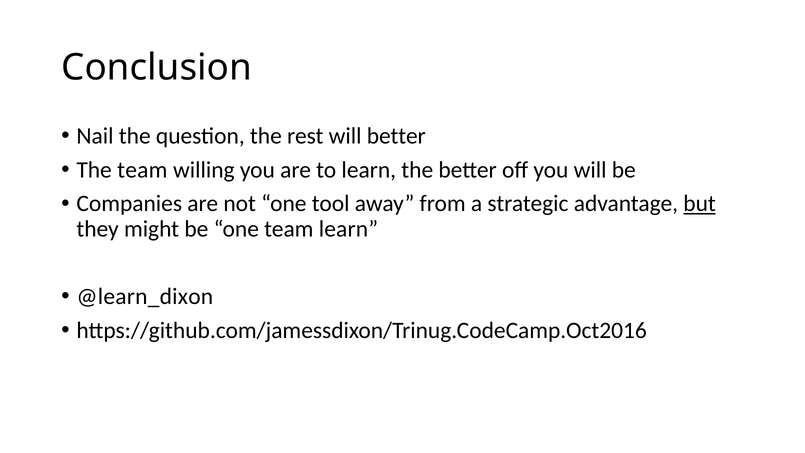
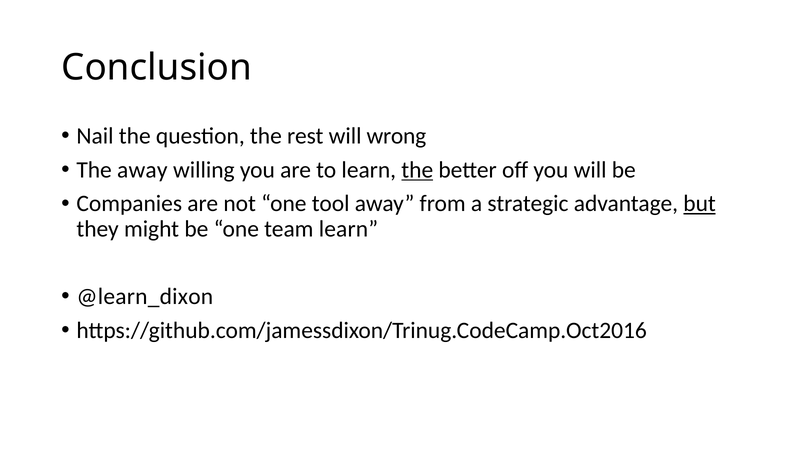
will better: better -> wrong
The team: team -> away
the at (417, 170) underline: none -> present
